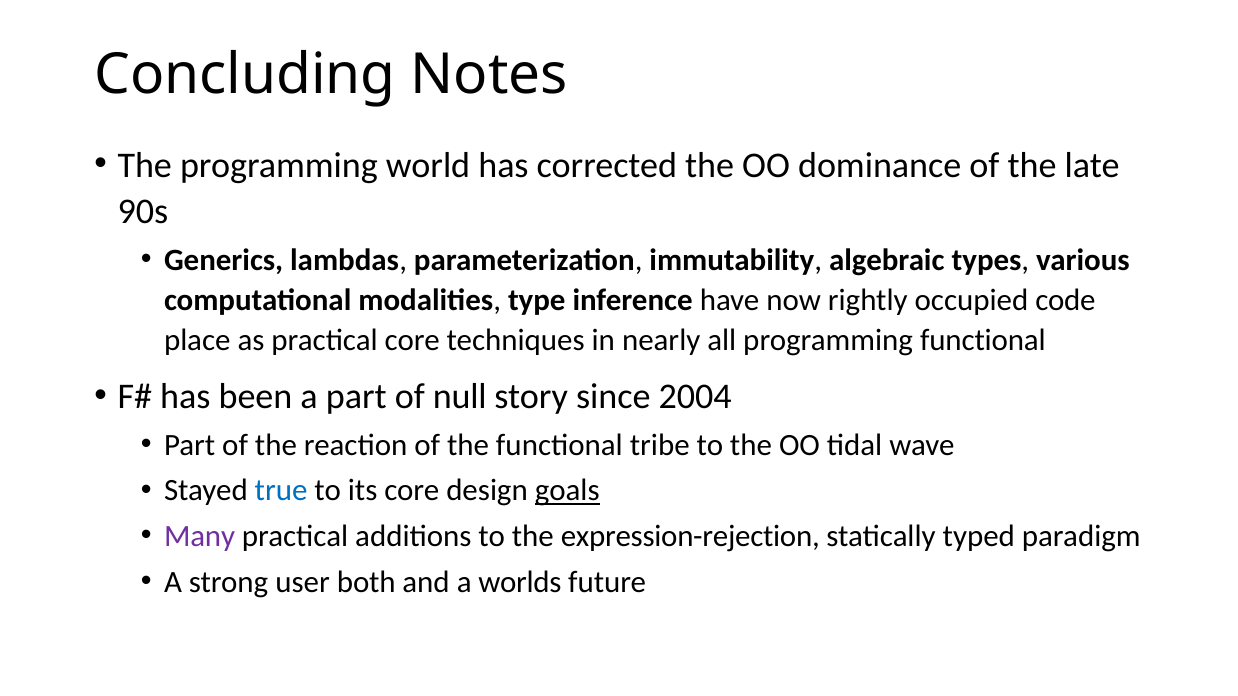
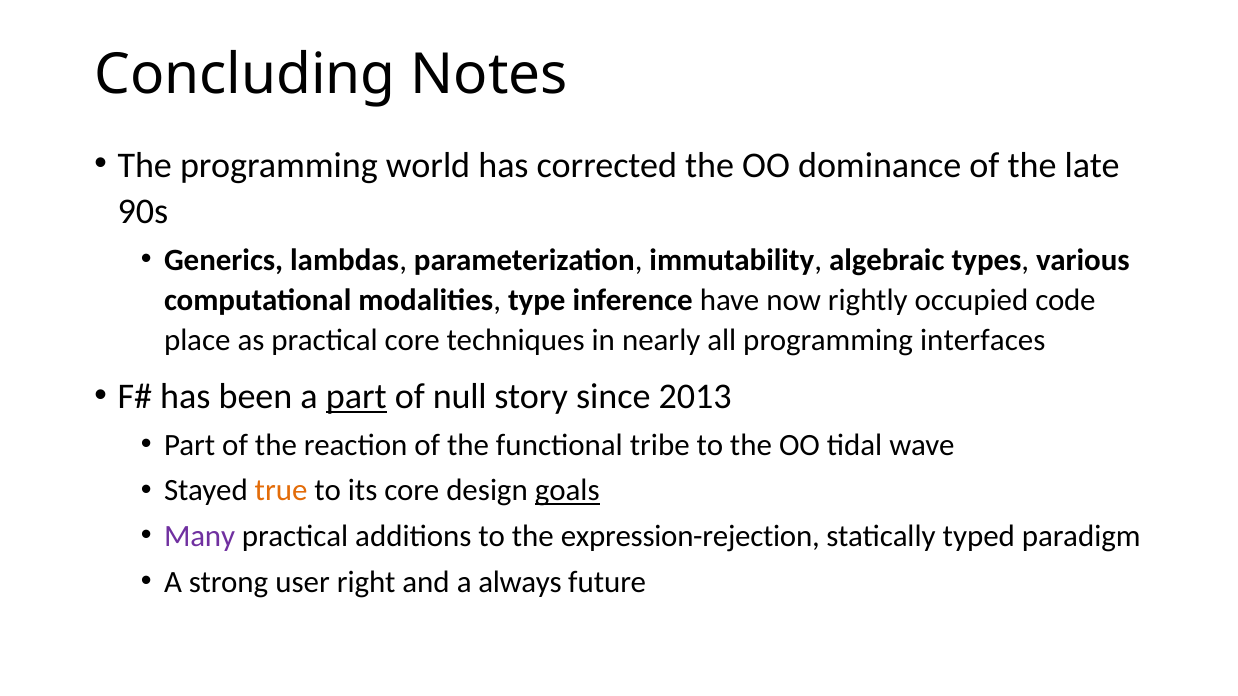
programming functional: functional -> interfaces
part at (356, 396) underline: none -> present
2004: 2004 -> 2013
true colour: blue -> orange
both: both -> right
worlds: worlds -> always
